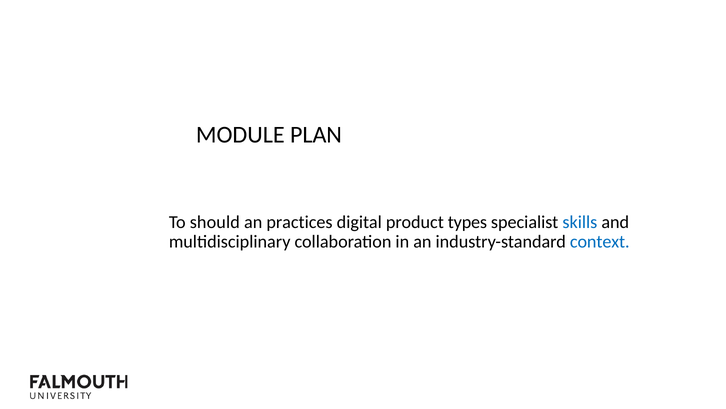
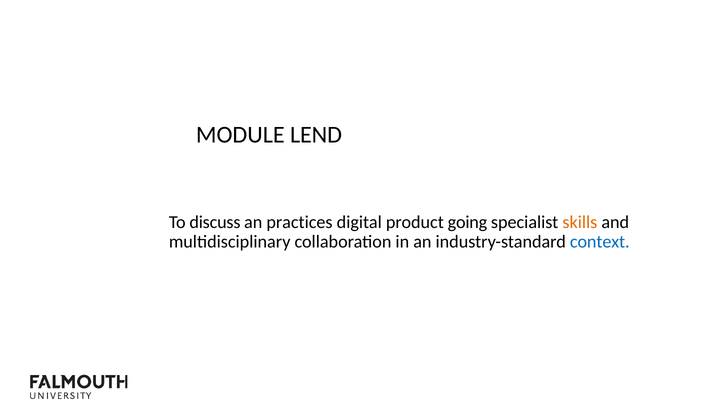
PLAN: PLAN -> LEND
should: should -> discuss
types: types -> going
skills colour: blue -> orange
